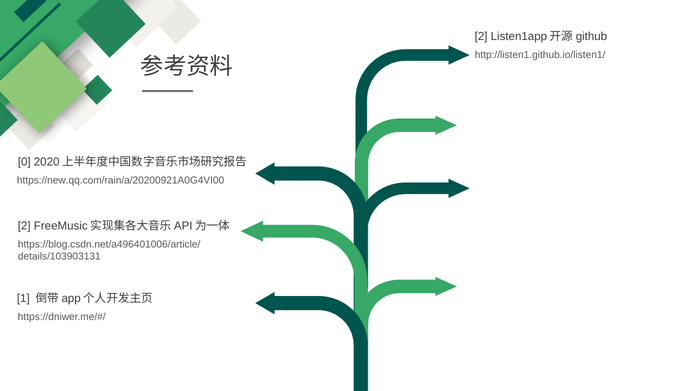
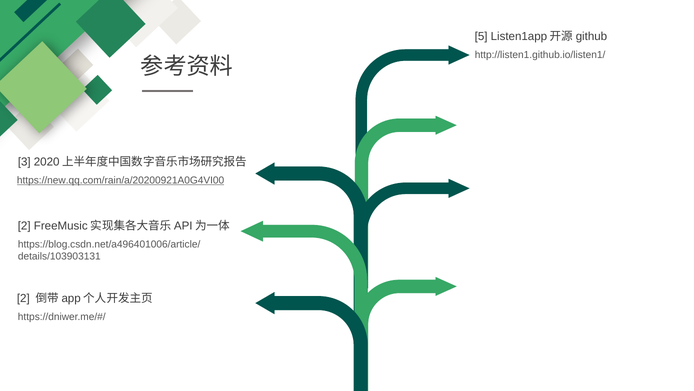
2 at (481, 37): 2 -> 5
0: 0 -> 3
https://new.qq.com/rain/a/20200921A0G4VI00 underline: none -> present
1 at (23, 298): 1 -> 2
